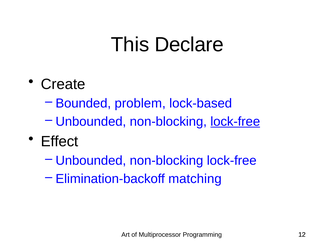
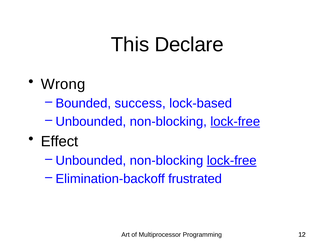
Create: Create -> Wrong
problem: problem -> success
lock-free at (232, 160) underline: none -> present
matching: matching -> frustrated
